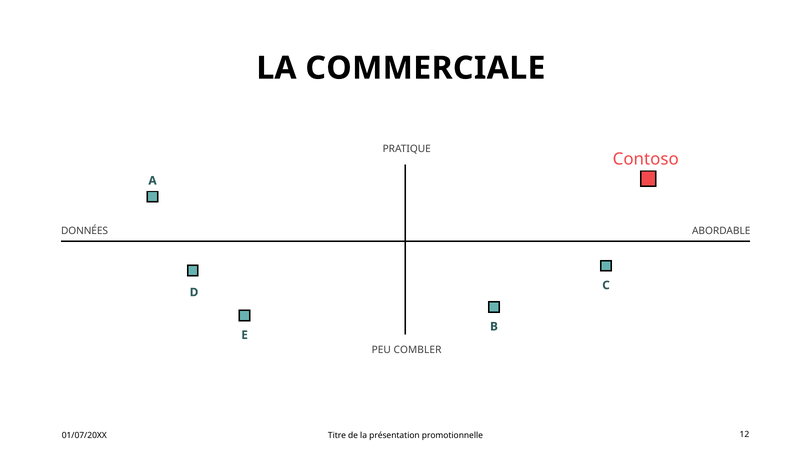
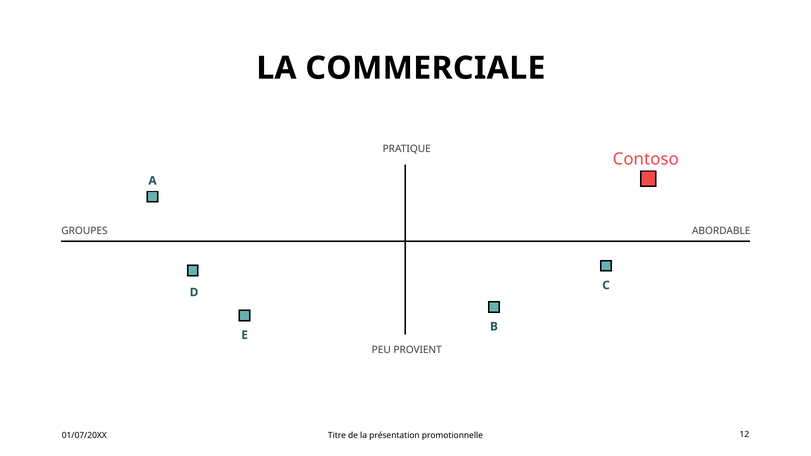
DONNÉES: DONNÉES -> GROUPES
COMBLER: COMBLER -> PROVIENT
